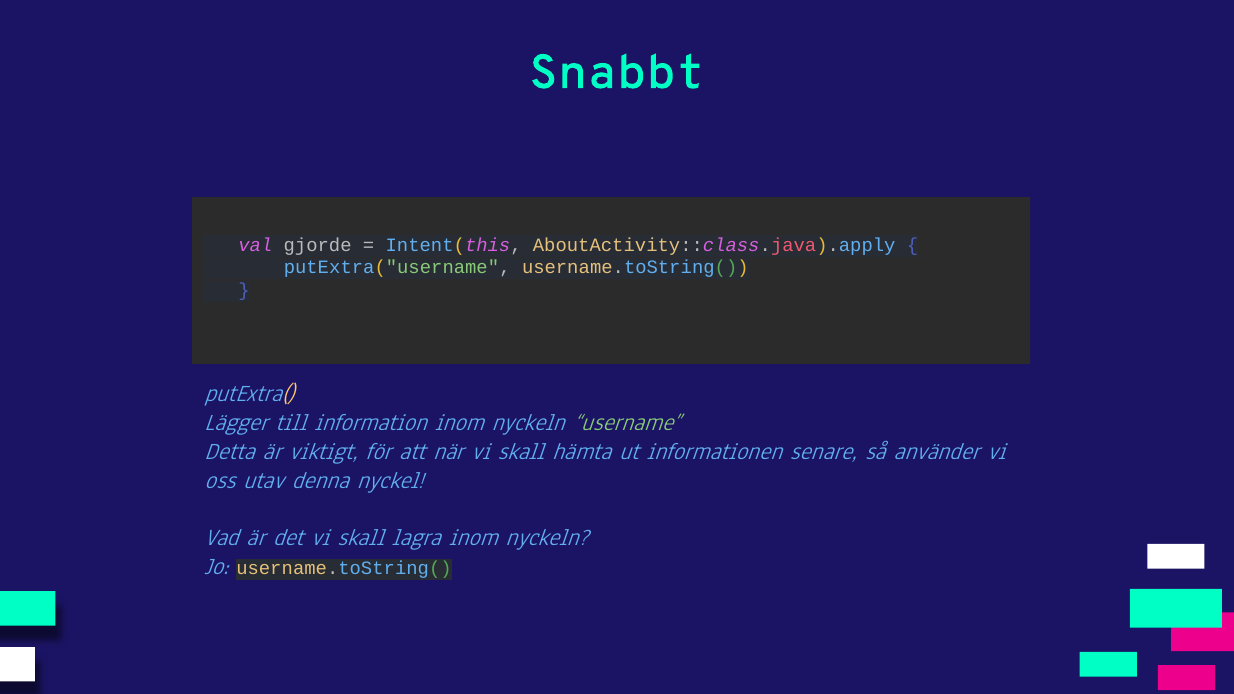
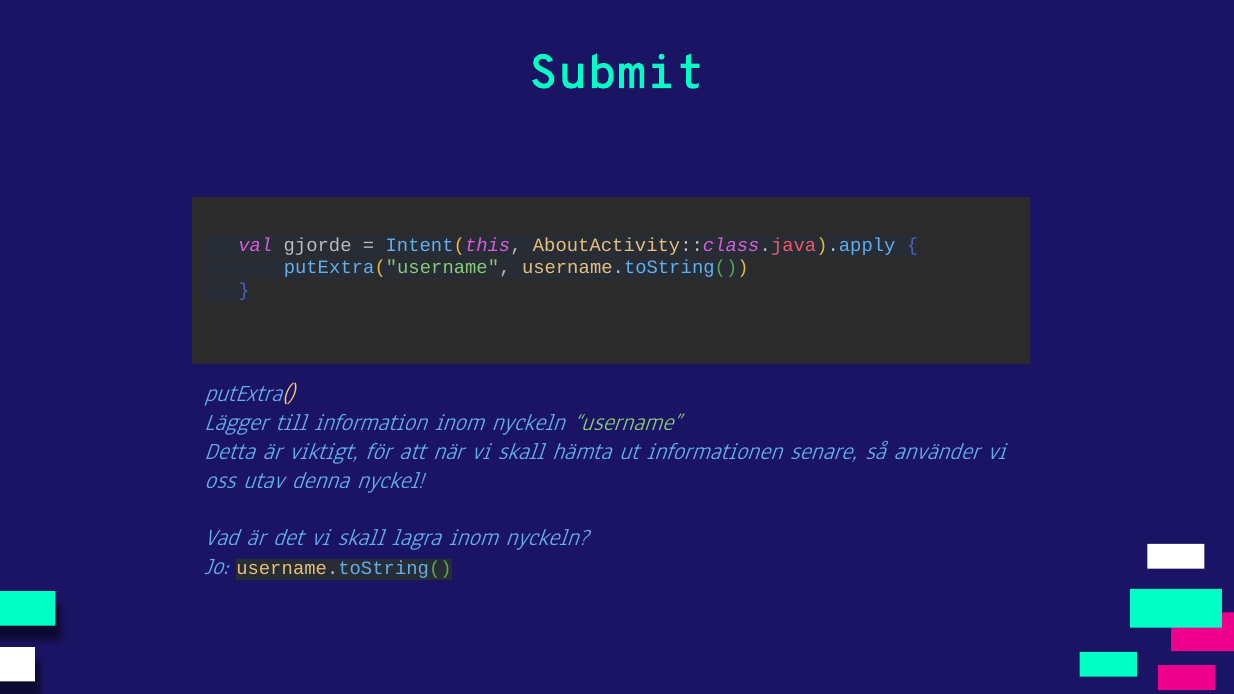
Snabbt: Snabbt -> Submit
